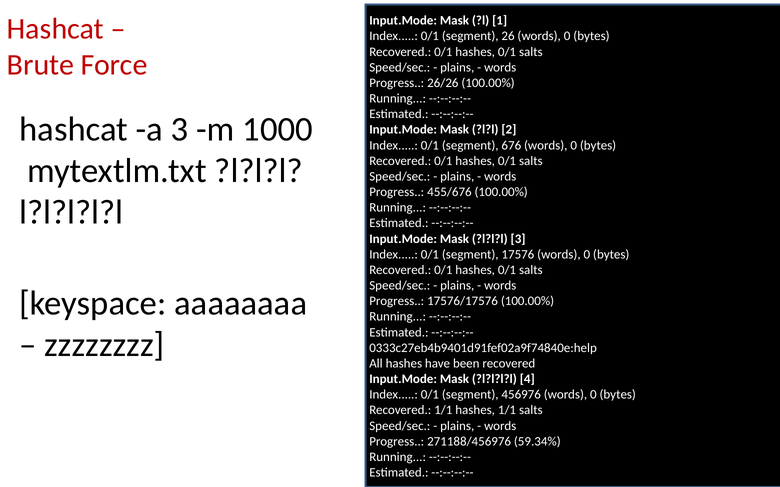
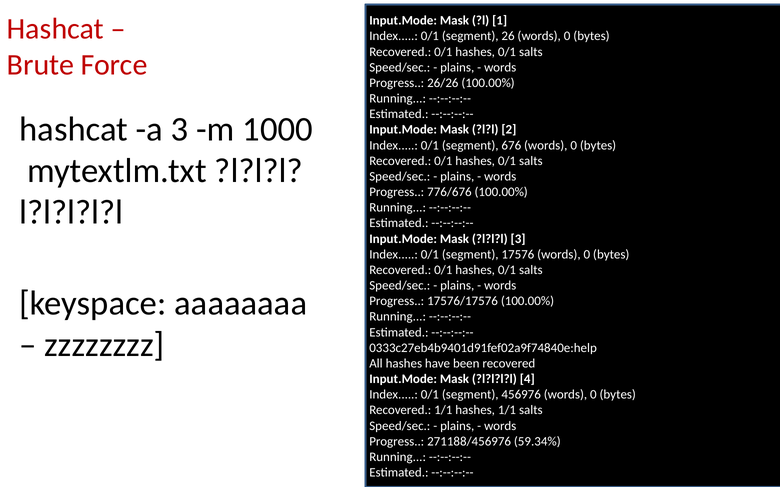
455/676: 455/676 -> 776/676
